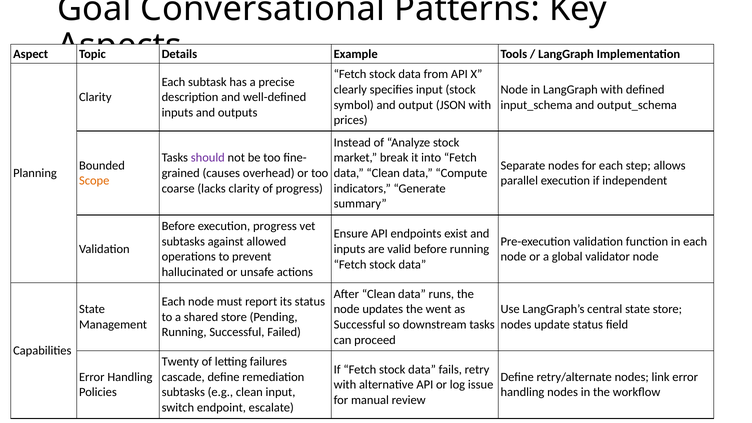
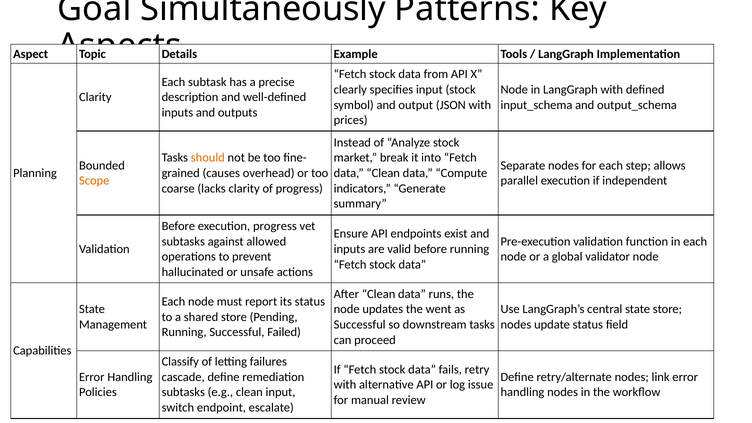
Conversational: Conversational -> Simultaneously
should colour: purple -> orange
Twenty: Twenty -> Classify
